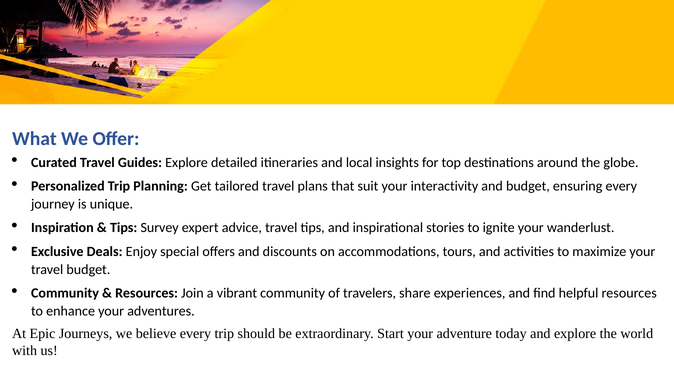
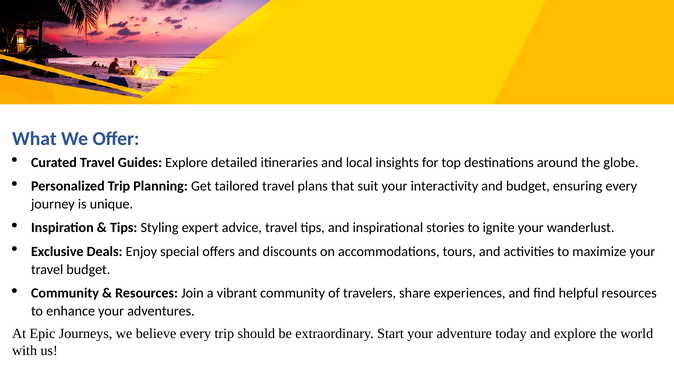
Survey: Survey -> Styling
